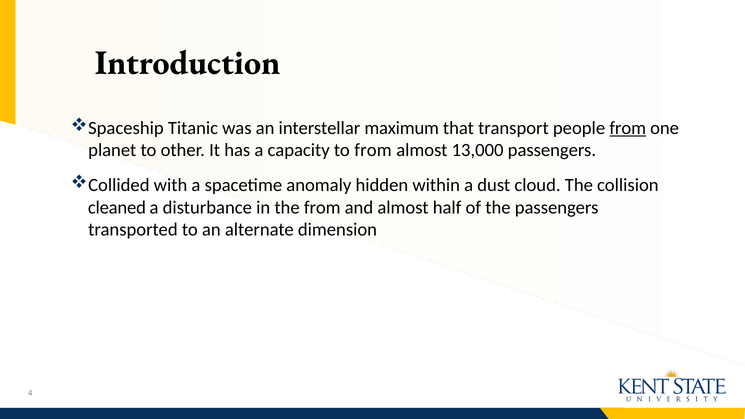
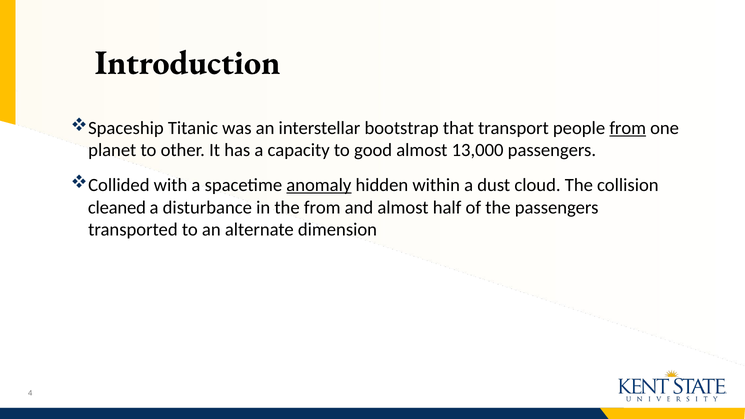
maximum: maximum -> bootstrap
to from: from -> good
anomaly underline: none -> present
